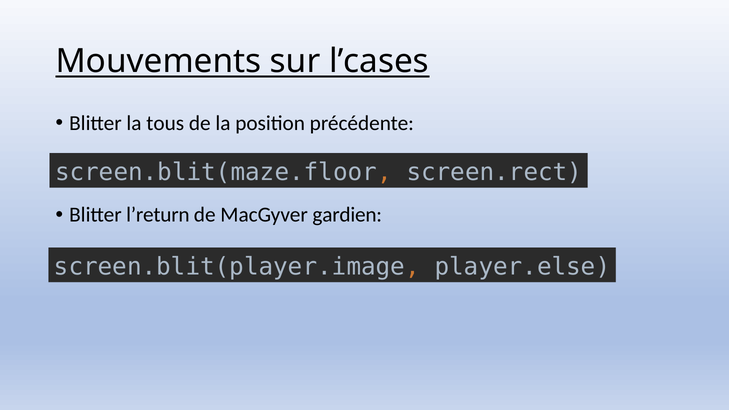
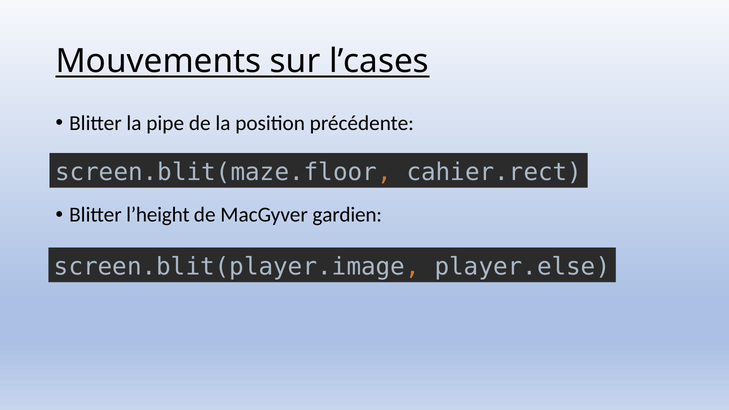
tous: tous -> pipe
screen.rect: screen.rect -> cahier.rect
l’return: l’return -> l’height
